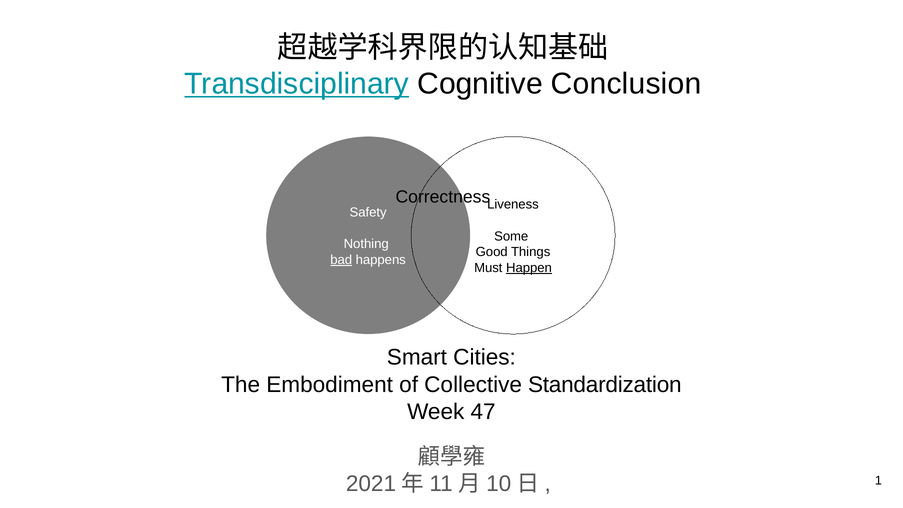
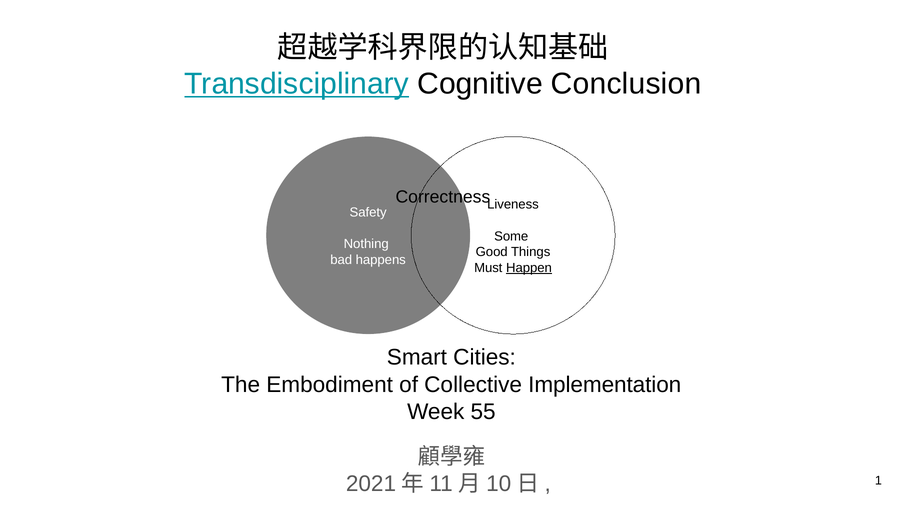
bad underline: present -> none
Standardization: Standardization -> Implementation
47: 47 -> 55
